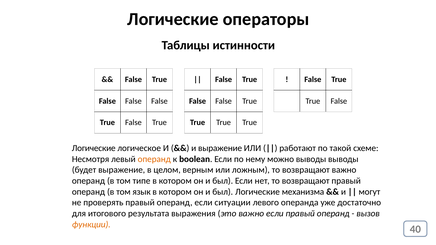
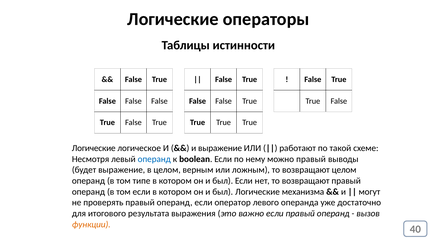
операнд at (154, 159) colour: orange -> blue
можно выводы: выводы -> правый
возвращают важно: важно -> целом
том язык: язык -> если
ситуации: ситуации -> оператор
